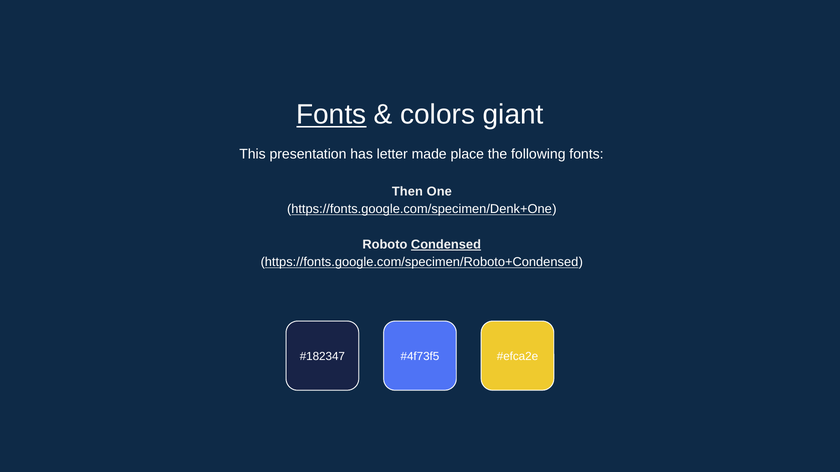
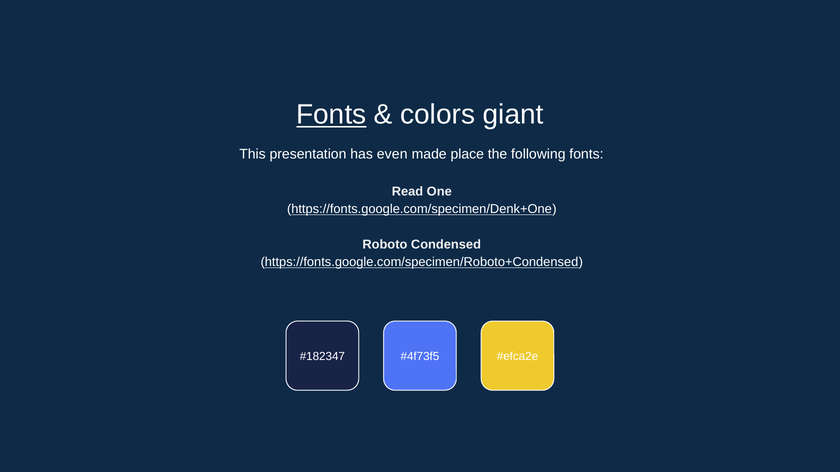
letter: letter -> even
Then: Then -> Read
Condensed underline: present -> none
